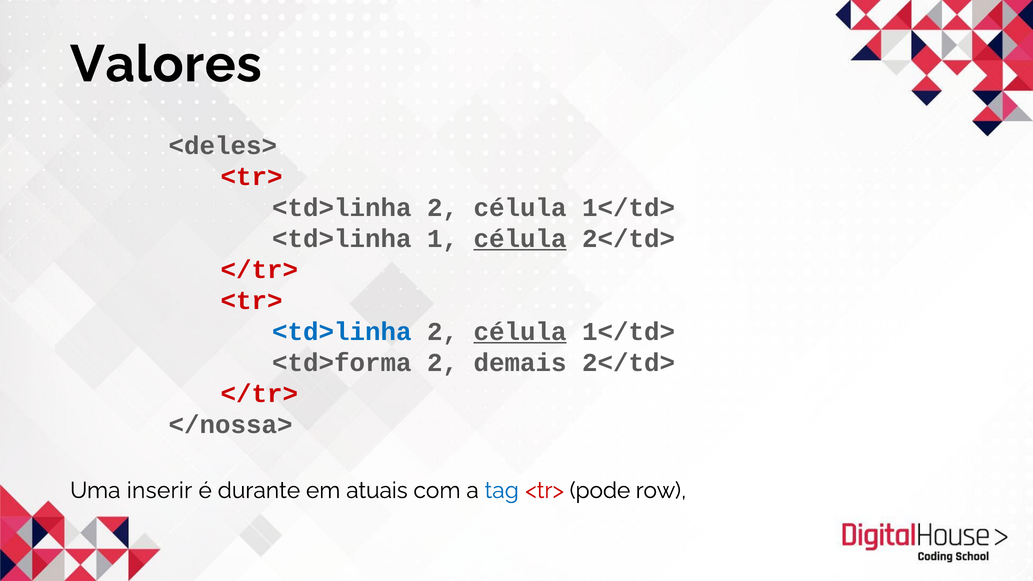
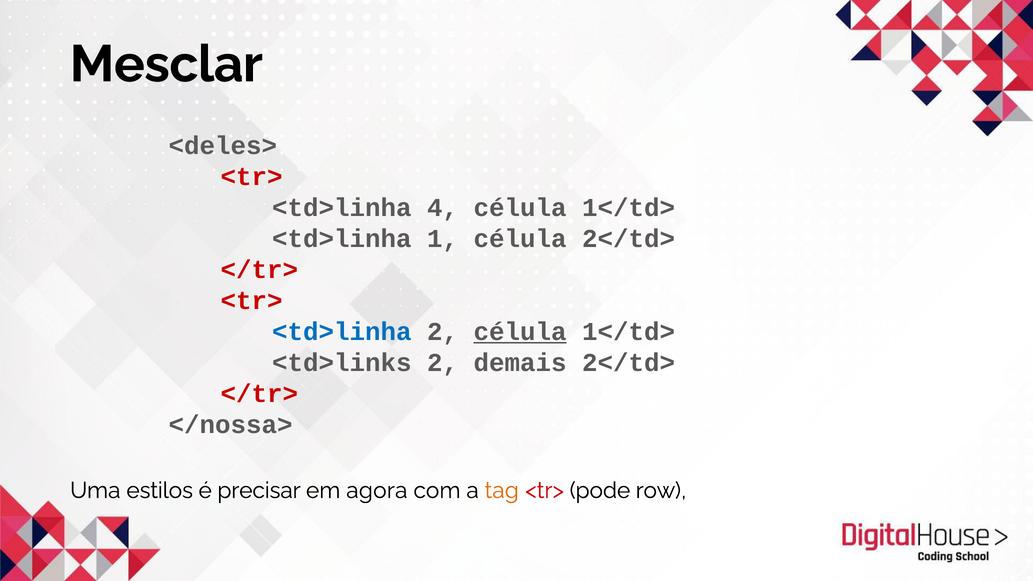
Valores: Valores -> Mesclar
2 at (443, 208): 2 -> 4
célula at (520, 239) underline: present -> none
<td>forma: <td>forma -> <td>links
inserir: inserir -> estilos
durante: durante -> precisar
atuais: atuais -> agora
tag colour: blue -> orange
